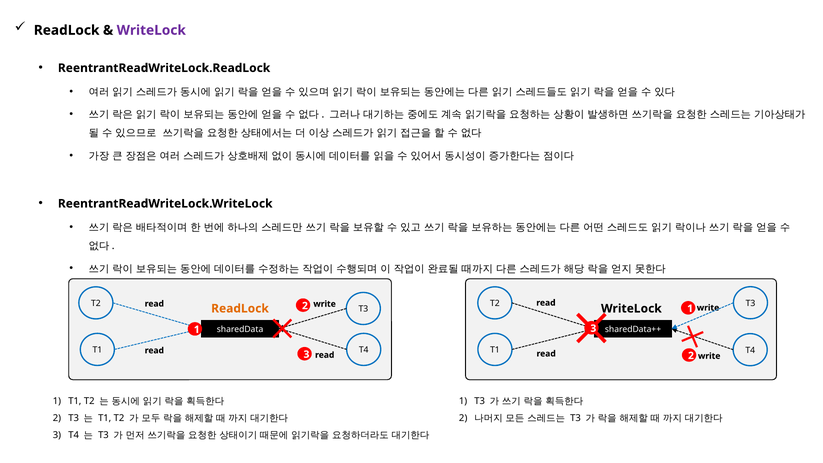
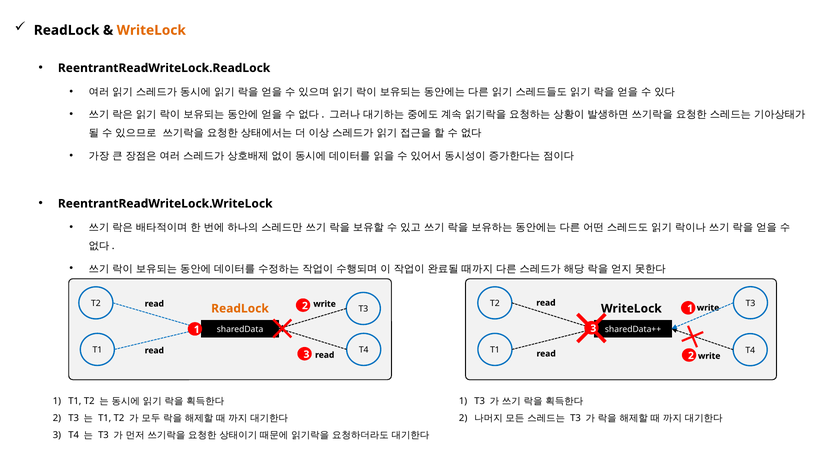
WriteLock at (151, 30) colour: purple -> orange
